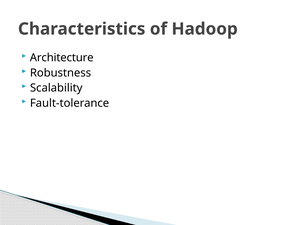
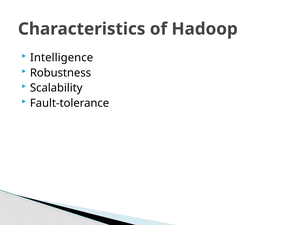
Architecture: Architecture -> Intelligence
